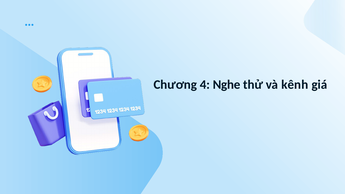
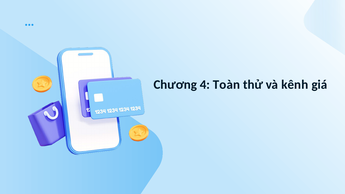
Nghe: Nghe -> Toàn
